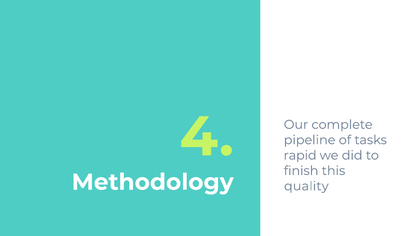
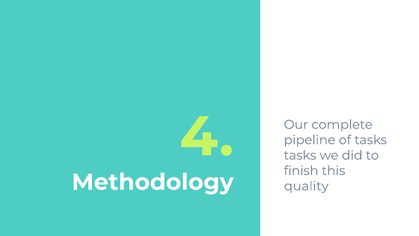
rapid at (300, 155): rapid -> tasks
